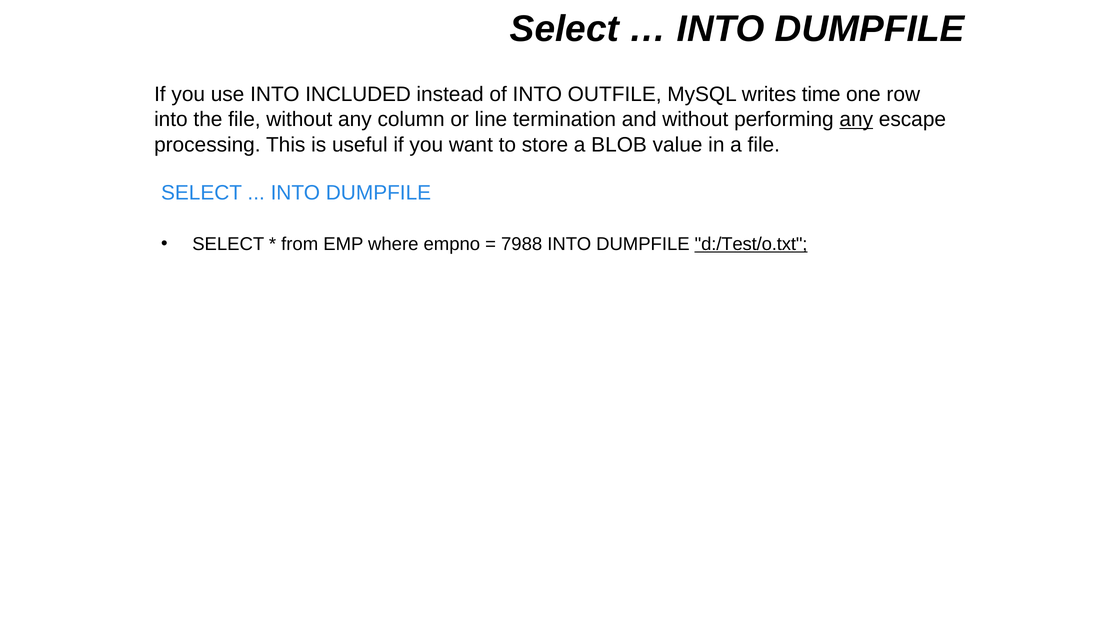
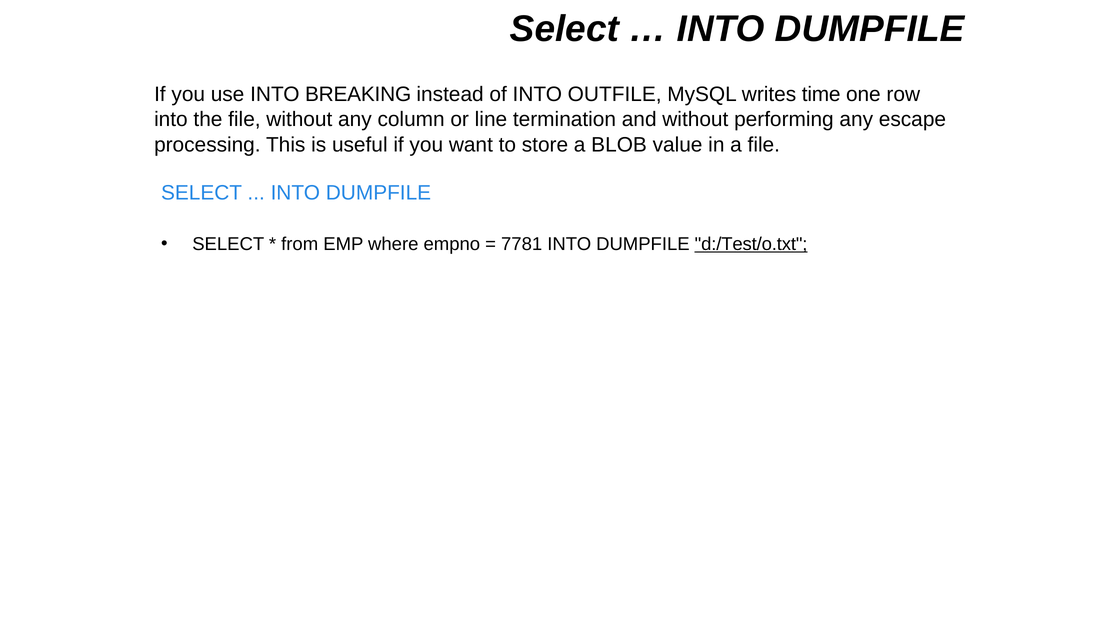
INCLUDED: INCLUDED -> BREAKING
any at (856, 120) underline: present -> none
7988: 7988 -> 7781
